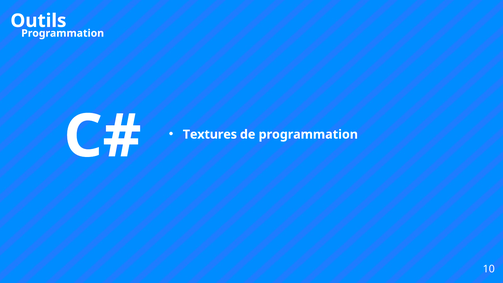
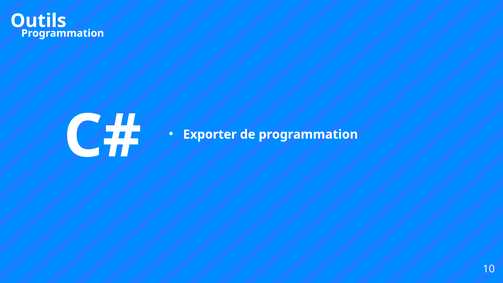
Textures: Textures -> Exporter
